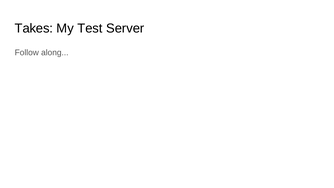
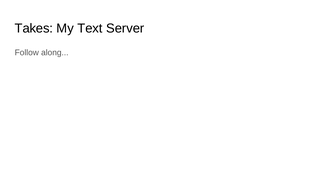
Test: Test -> Text
